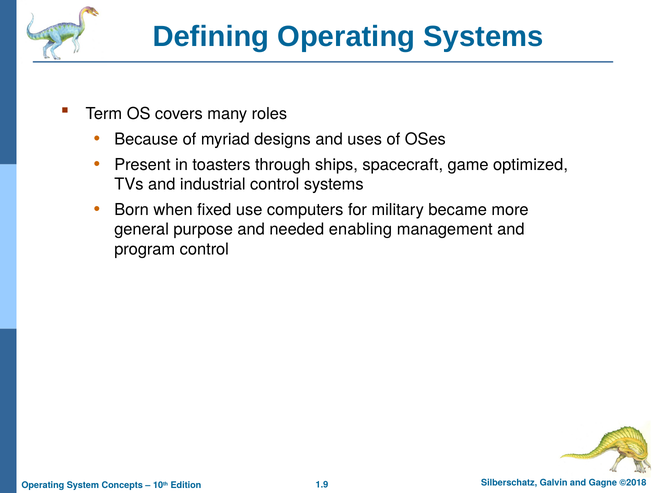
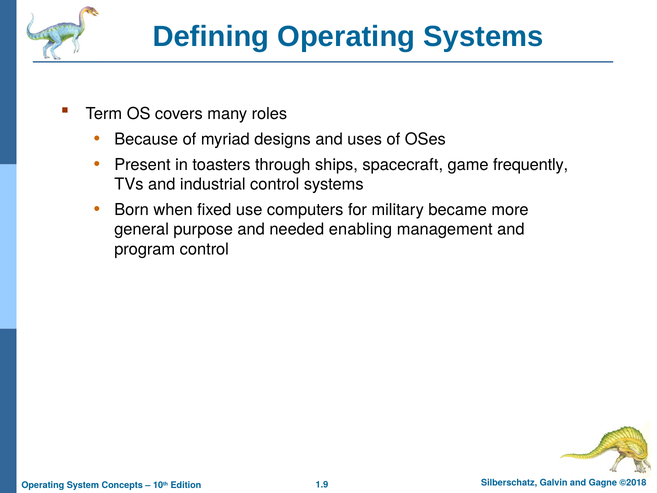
optimized: optimized -> frequently
